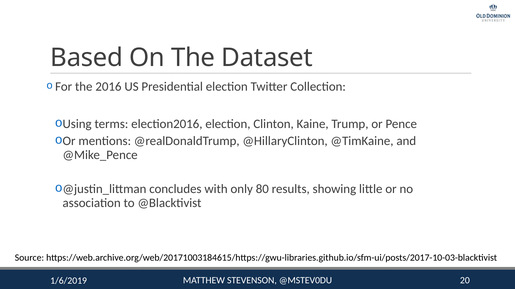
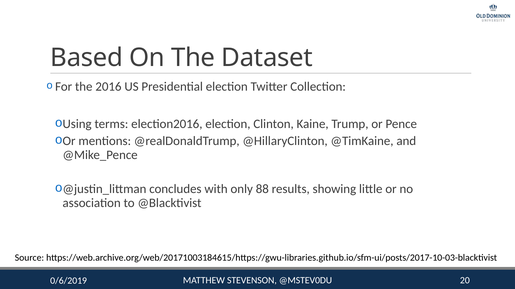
80: 80 -> 88
1/6/2019: 1/6/2019 -> 0/6/2019
